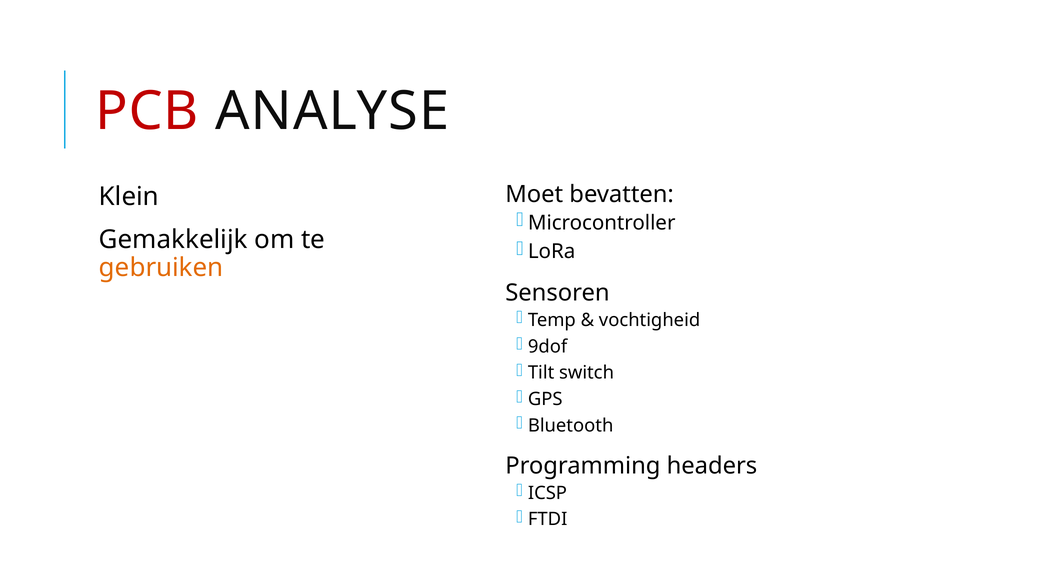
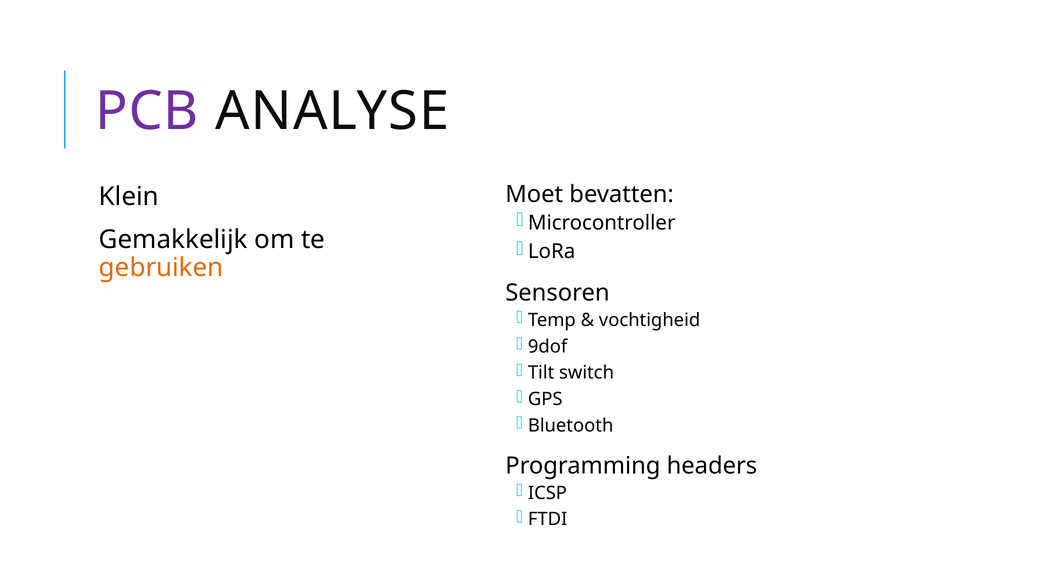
PCB colour: red -> purple
